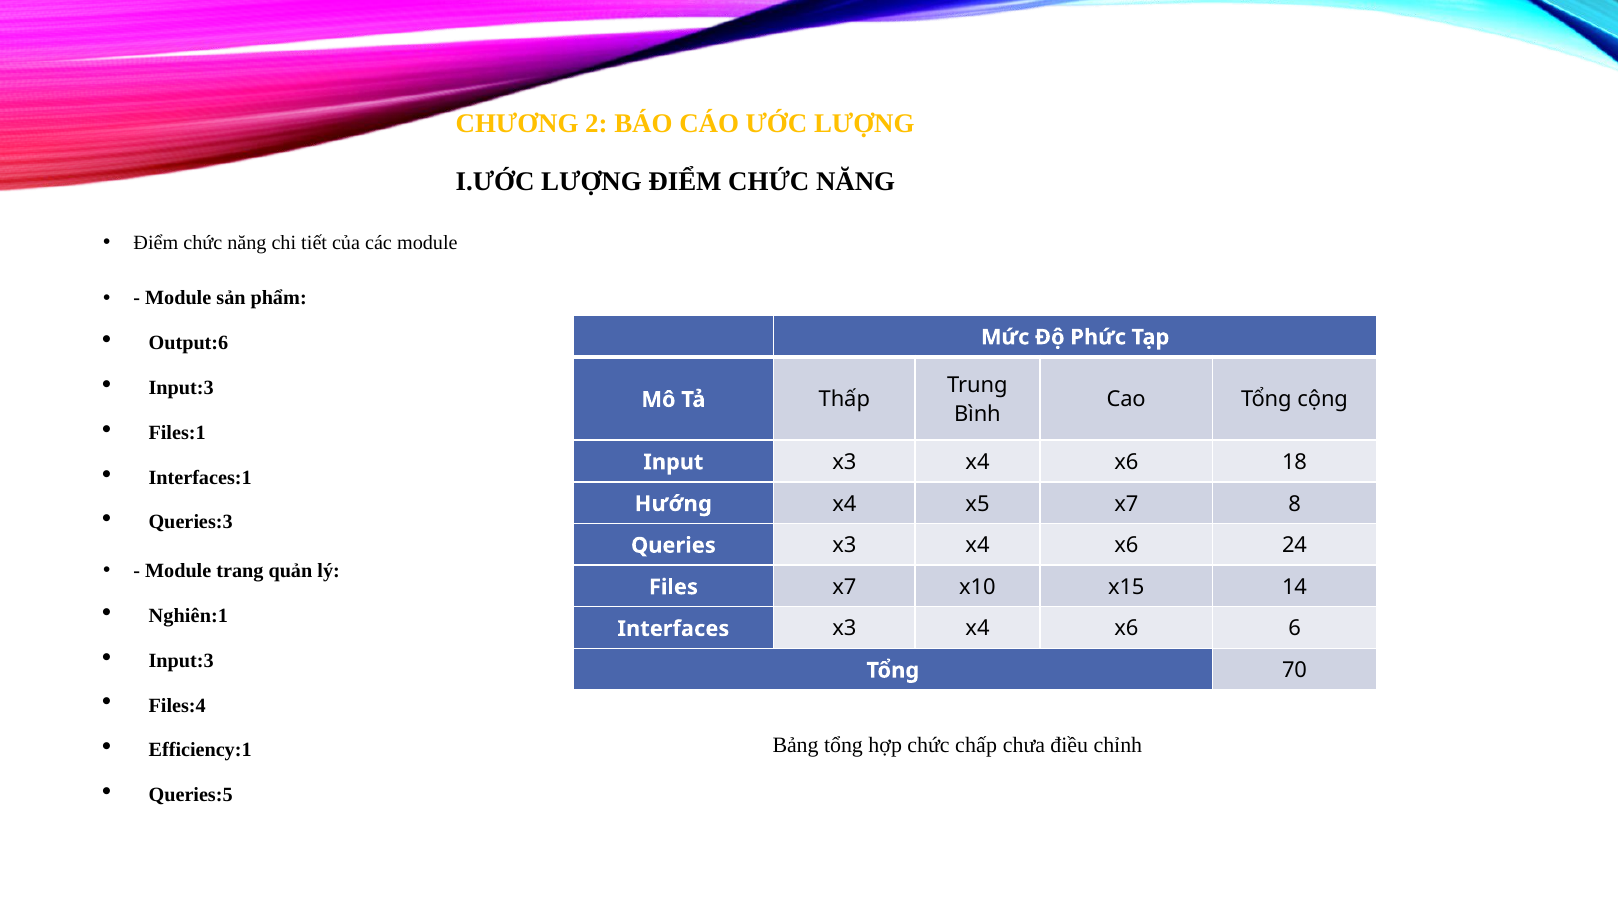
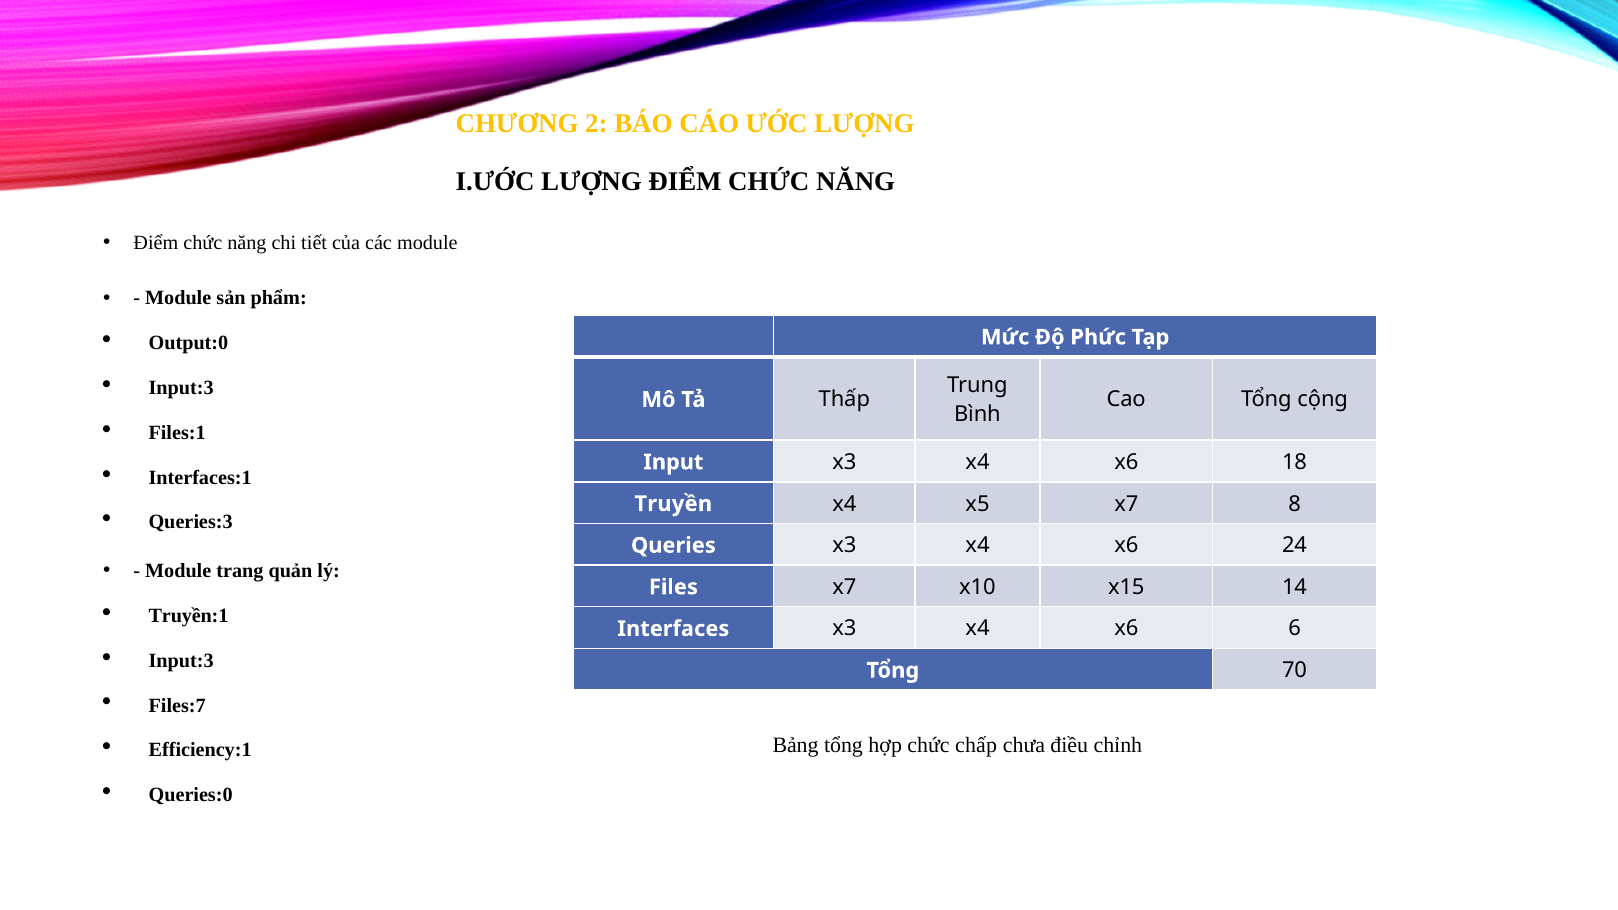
Output:6: Output:6 -> Output:0
Hướng: Hướng -> Truyền
Nghiên:1: Nghiên:1 -> Truyền:1
Files:4: Files:4 -> Files:7
Queries:5: Queries:5 -> Queries:0
